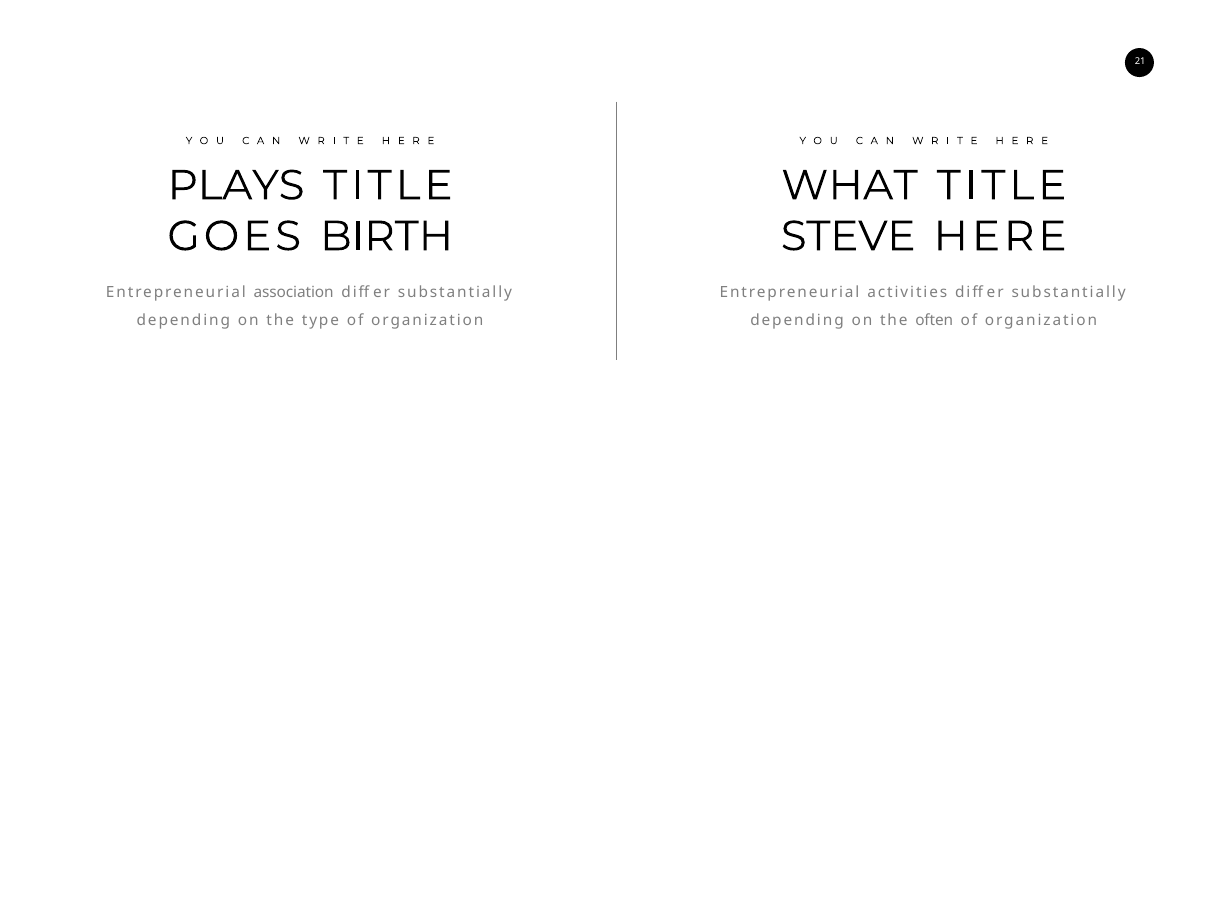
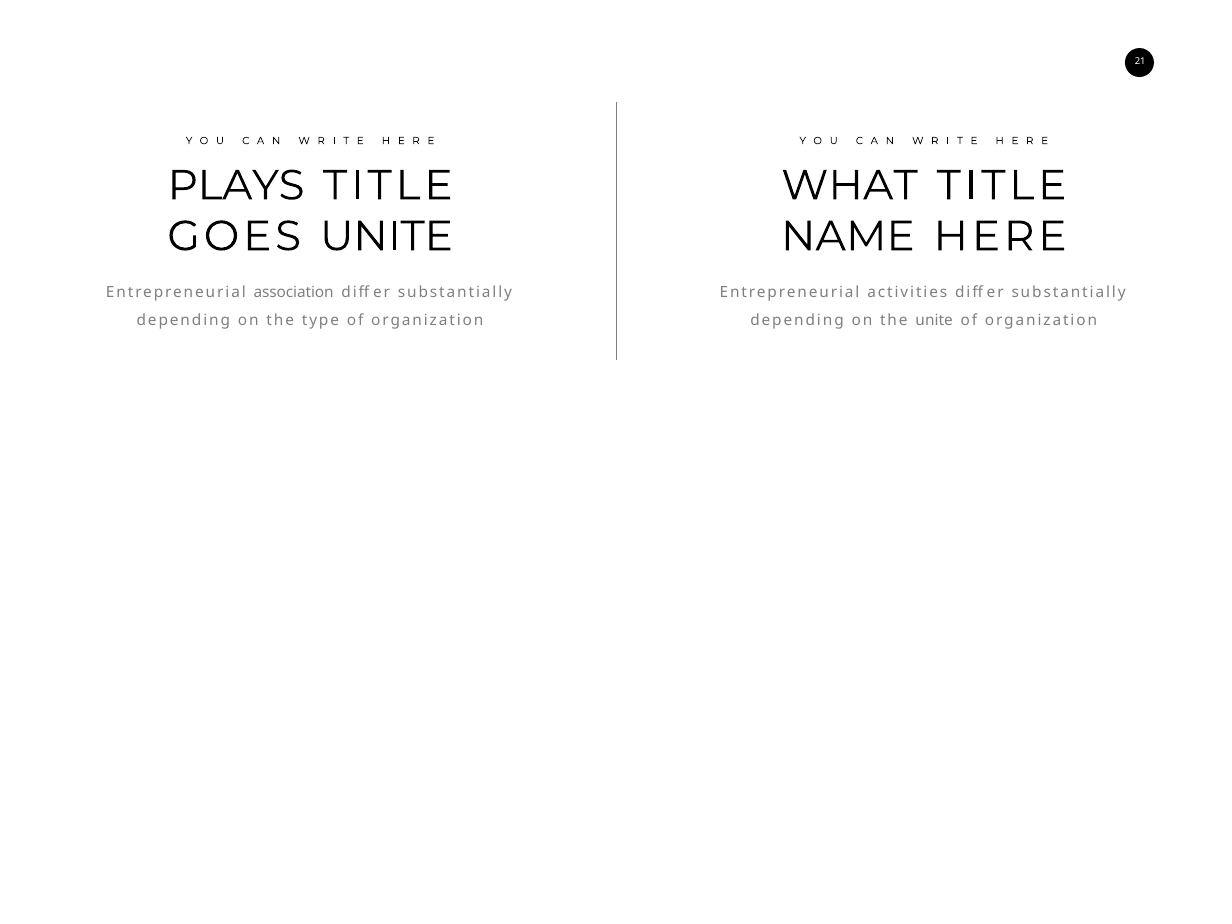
GOES BIRTH: BIRTH -> UNITE
STEVE: STEVE -> NAME
the often: often -> unite
